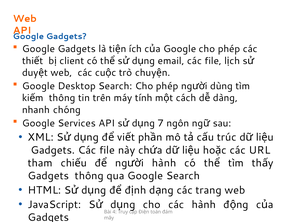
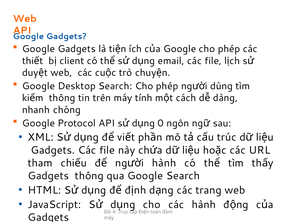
Services: Services -> Protocol
7: 7 -> 0
